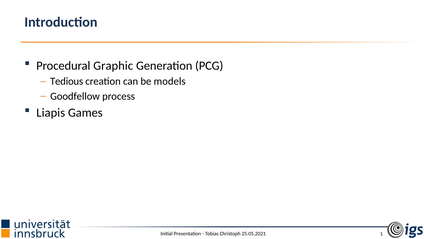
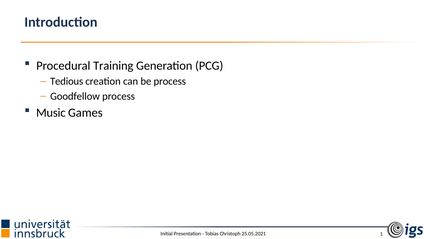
Graphic: Graphic -> Training
be models: models -> process
Liapis: Liapis -> Music
